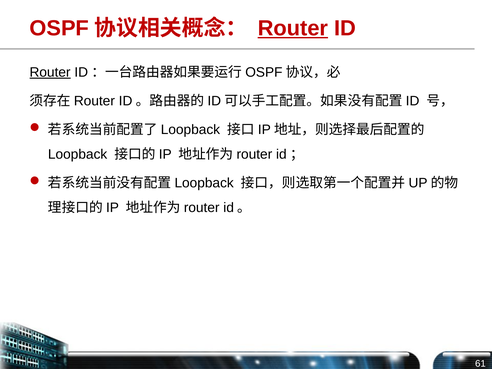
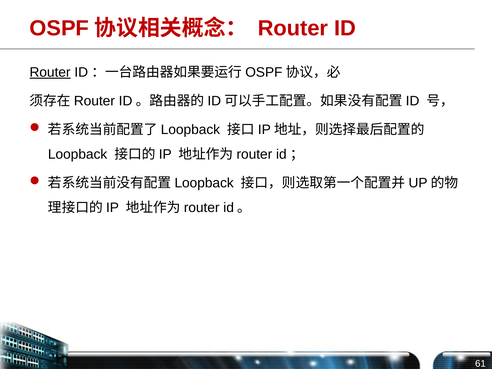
Router at (293, 28) underline: present -> none
